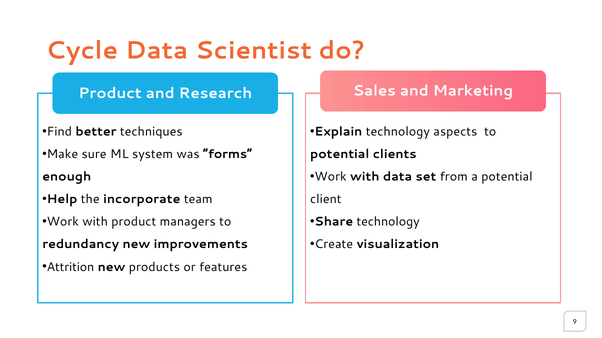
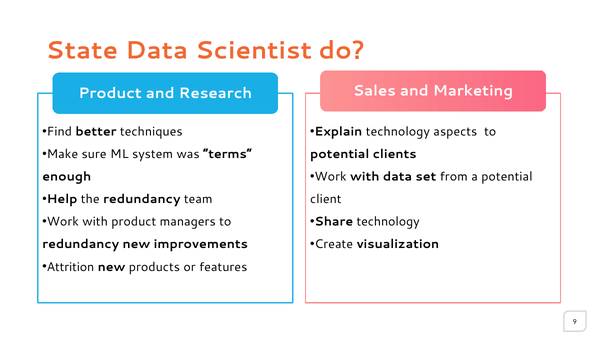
Cycle: Cycle -> State
forms: forms -> terms
the incorporate: incorporate -> redundancy
